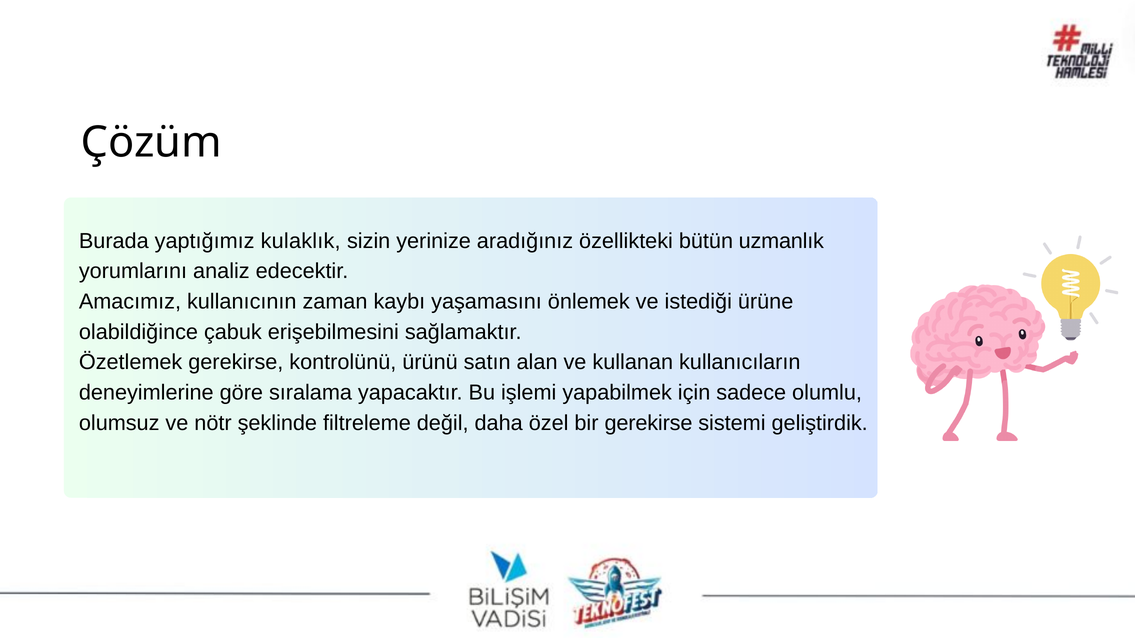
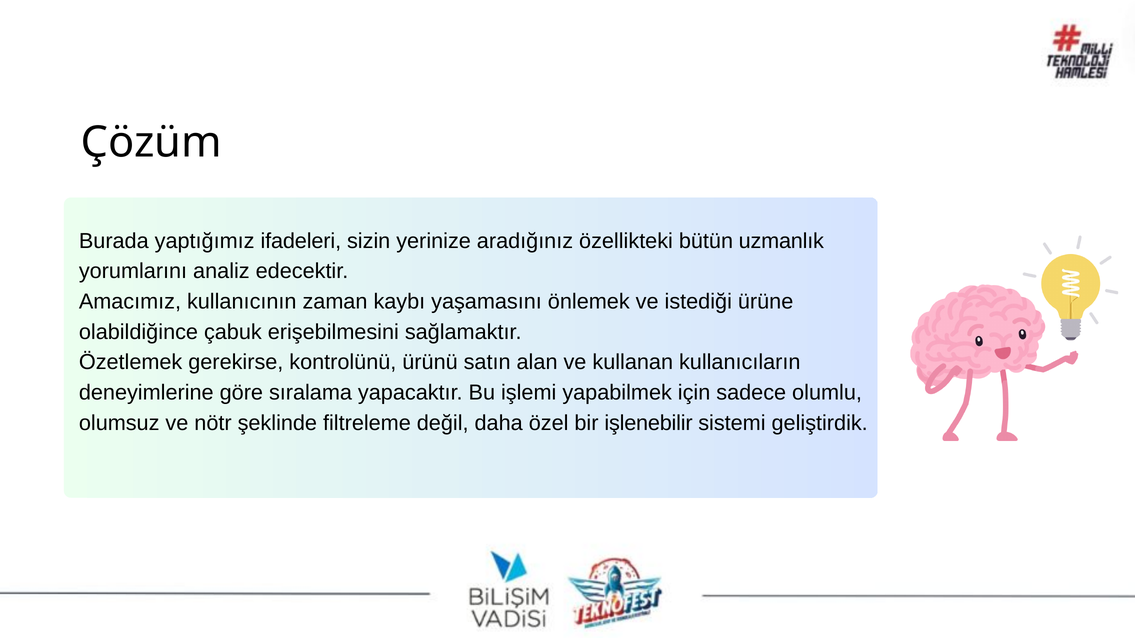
kulaklık: kulaklık -> ifadeleri
bir gerekirse: gerekirse -> işlenebilir
